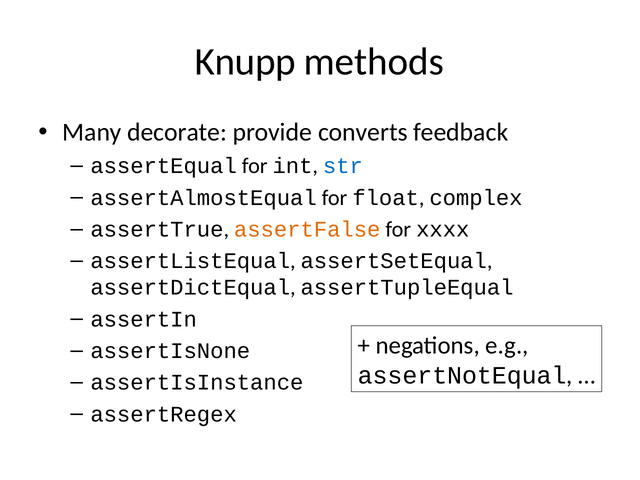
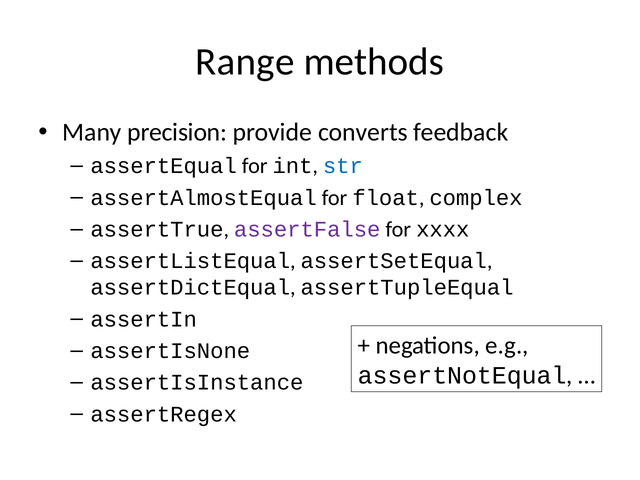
Knupp: Knupp -> Range
decorate: decorate -> precision
assertFalse colour: orange -> purple
